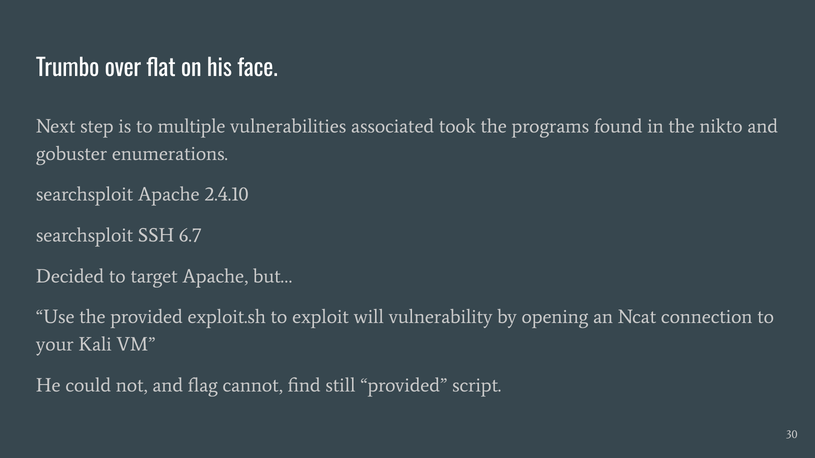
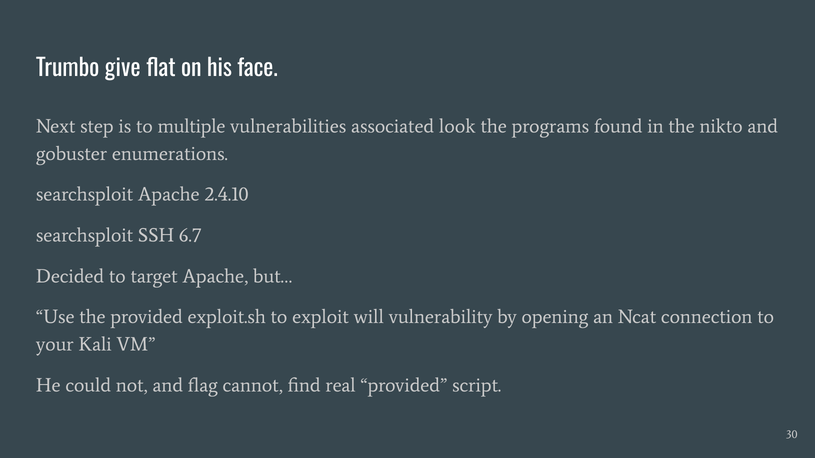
over: over -> give
took: took -> look
still: still -> real
